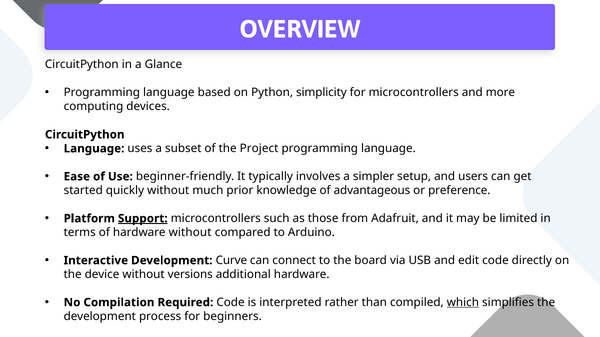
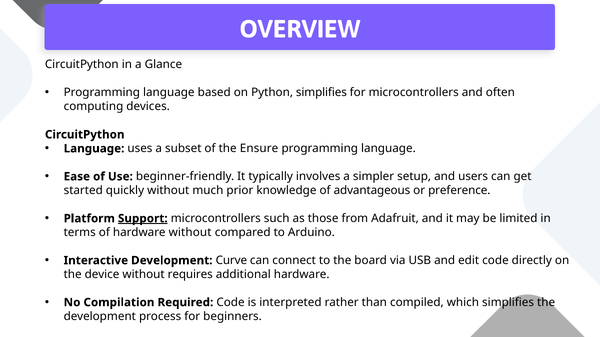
Python simplicity: simplicity -> simplifies
more: more -> often
Project: Project -> Ensure
versions: versions -> requires
which underline: present -> none
